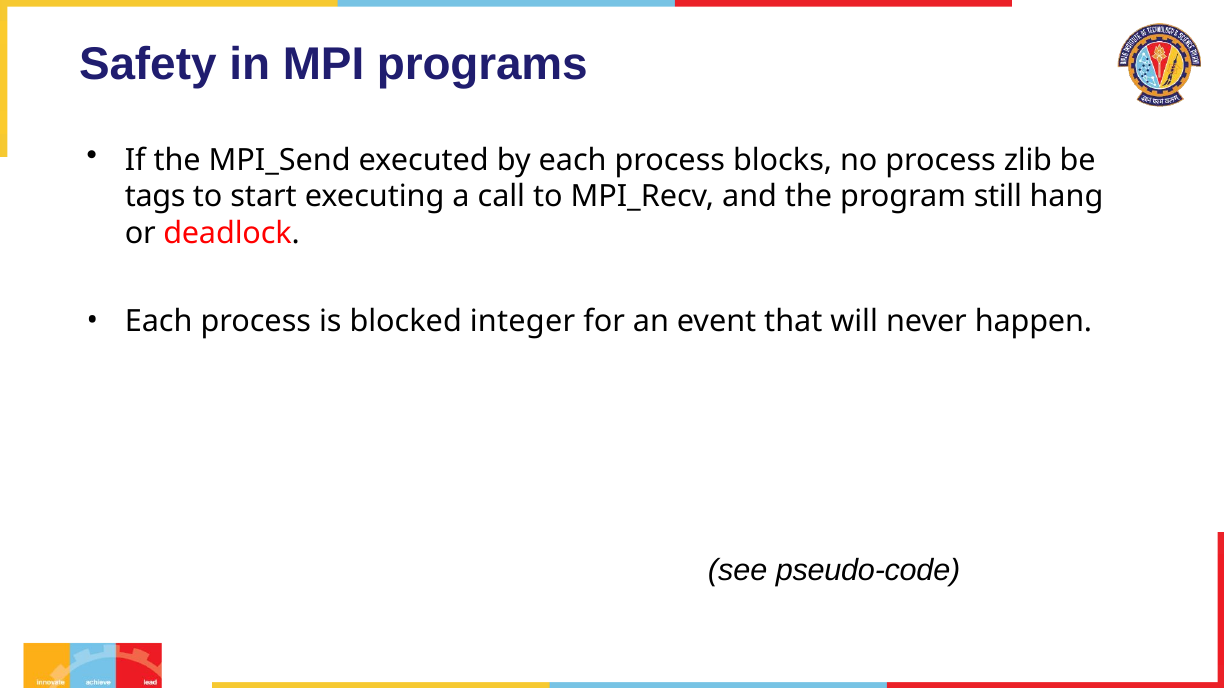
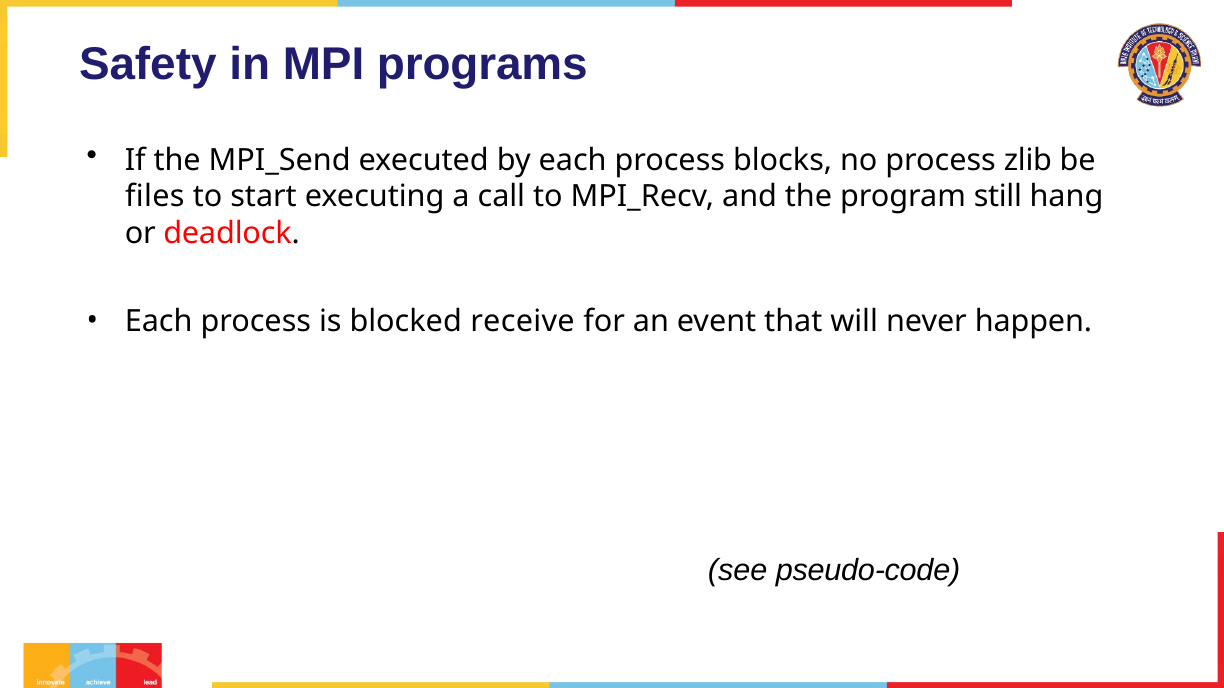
tags: tags -> files
integer: integer -> receive
